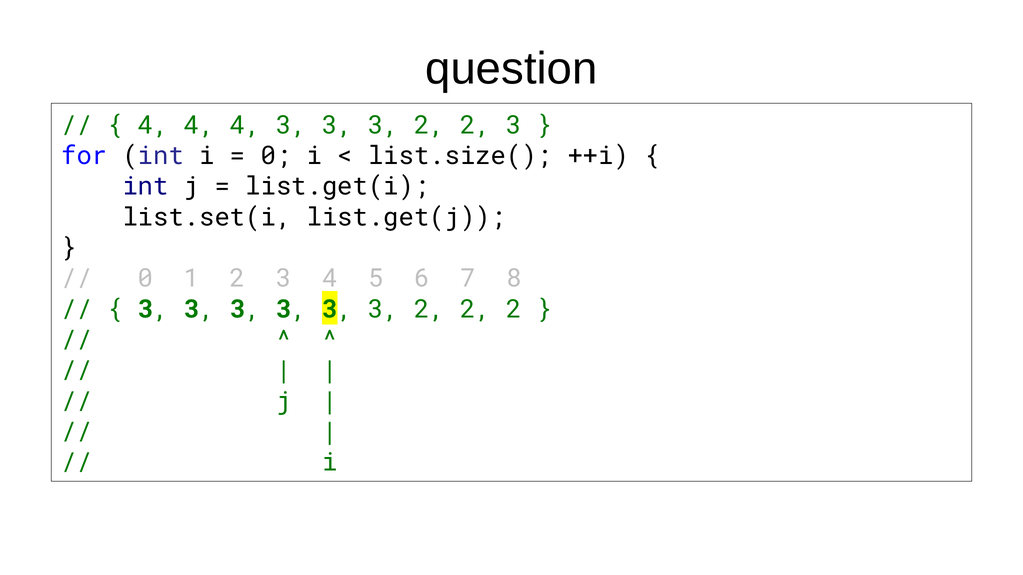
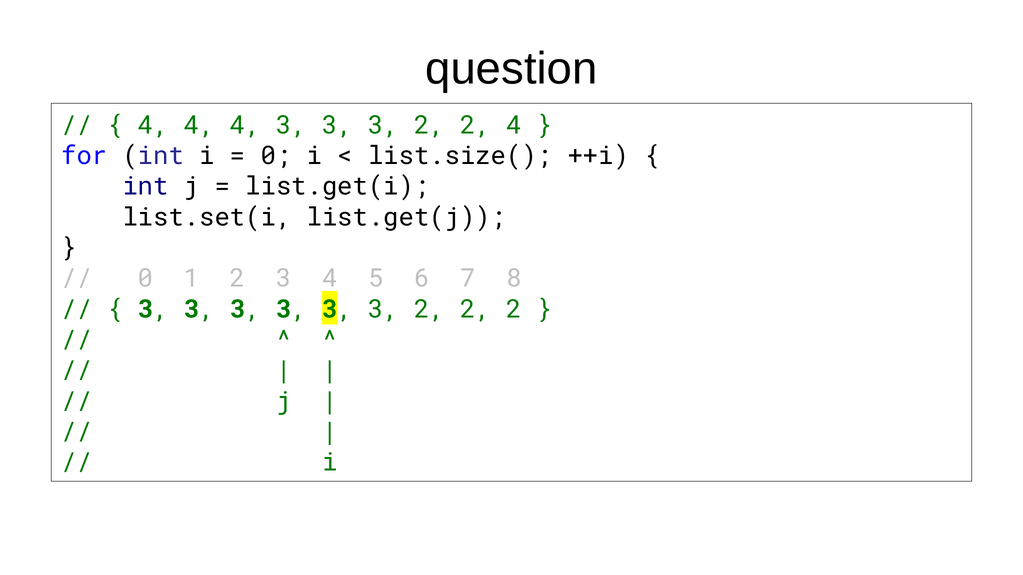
2 2 3: 3 -> 4
